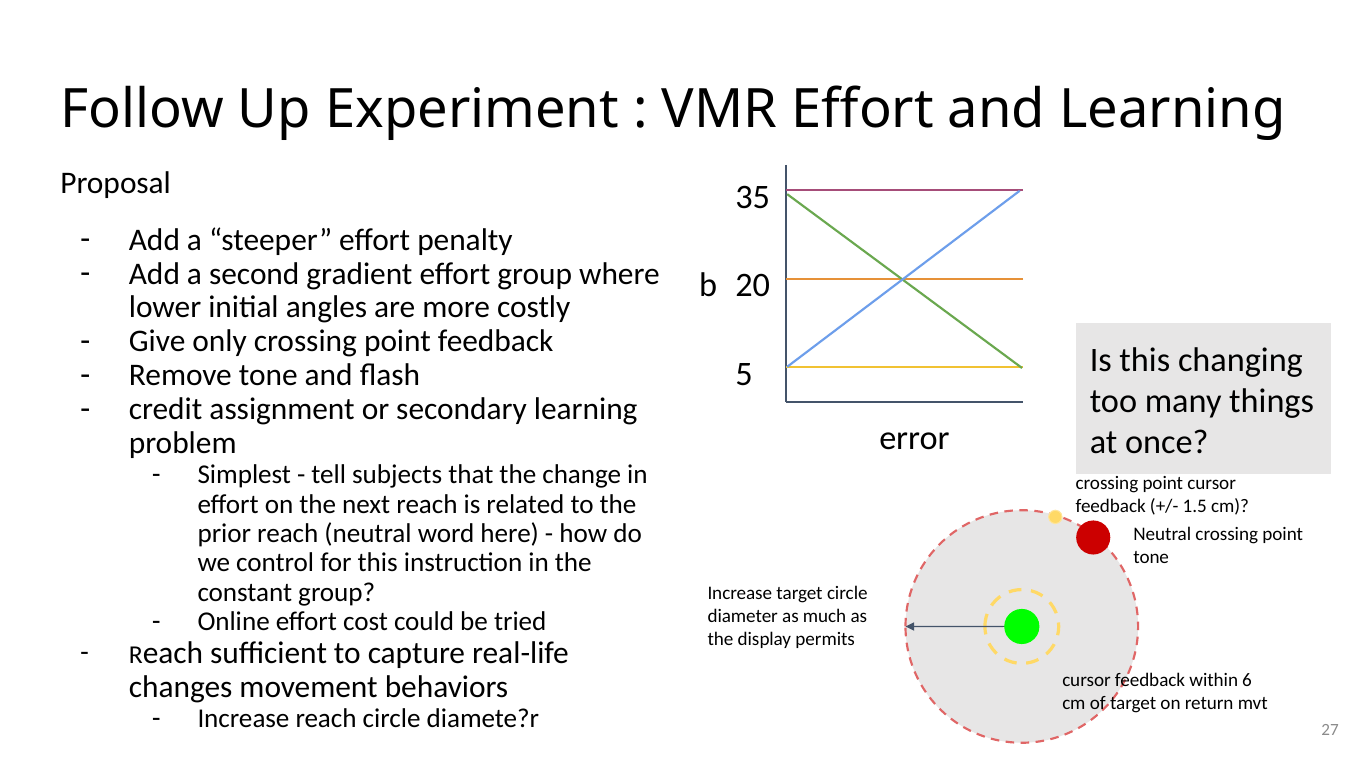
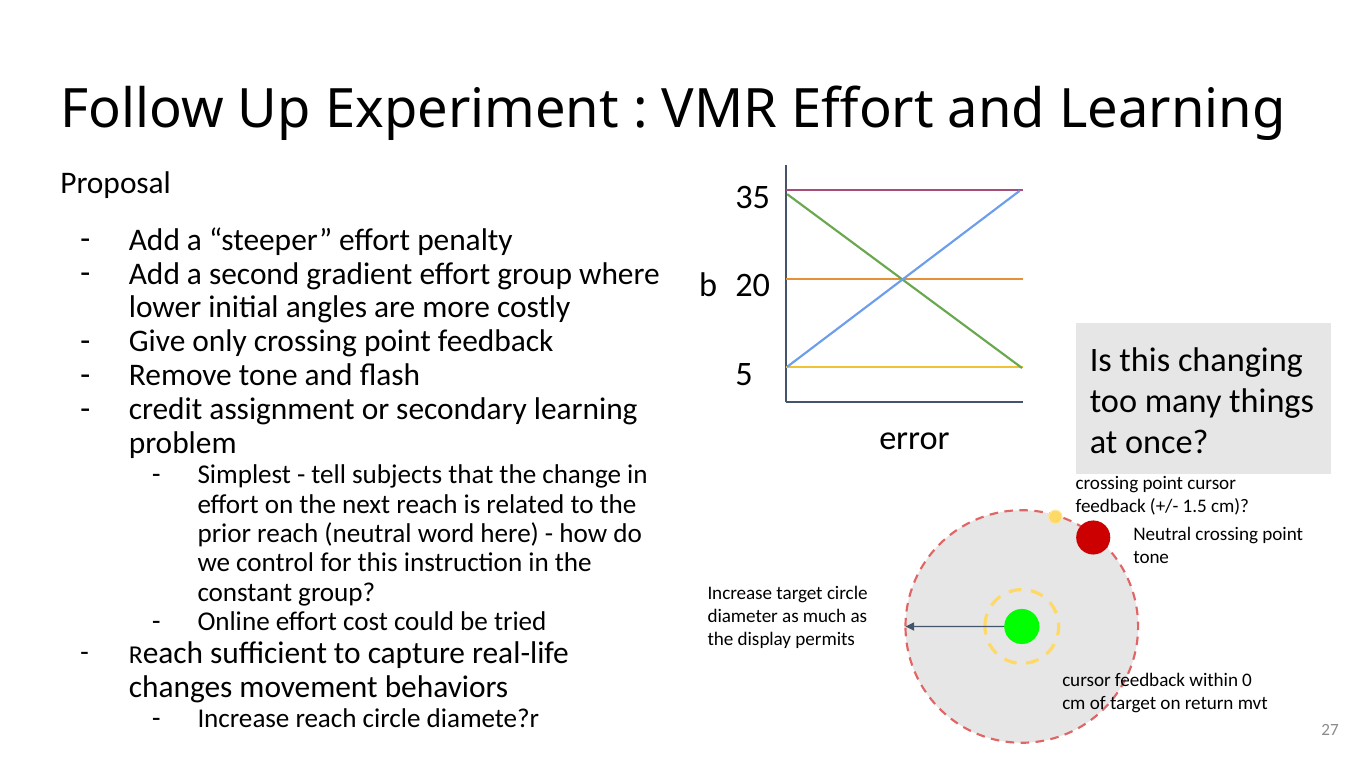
6: 6 -> 0
